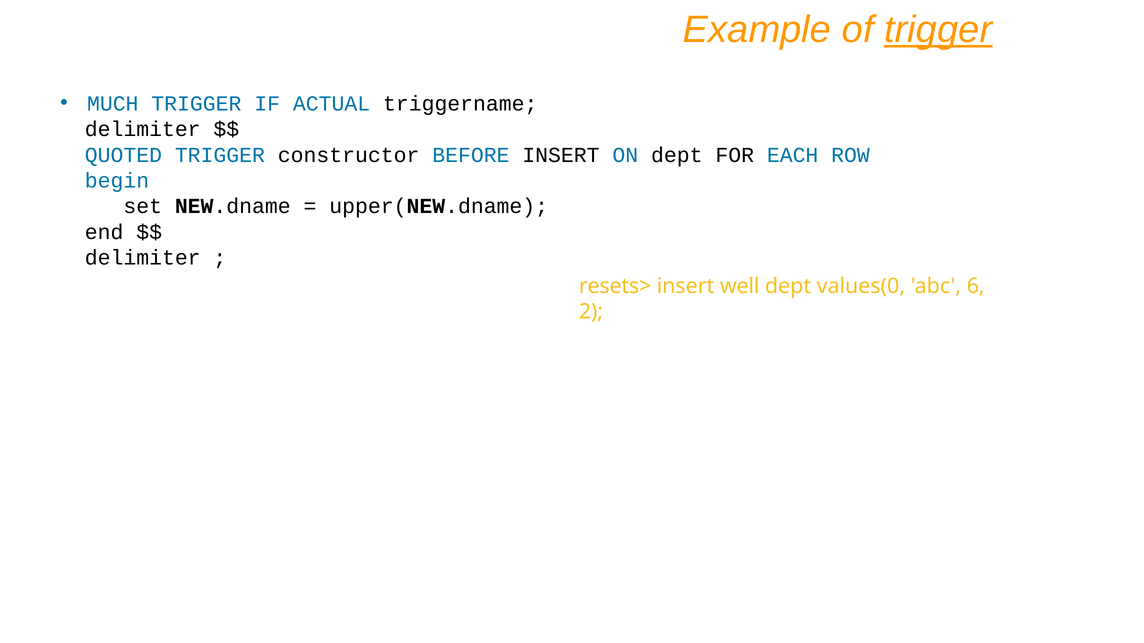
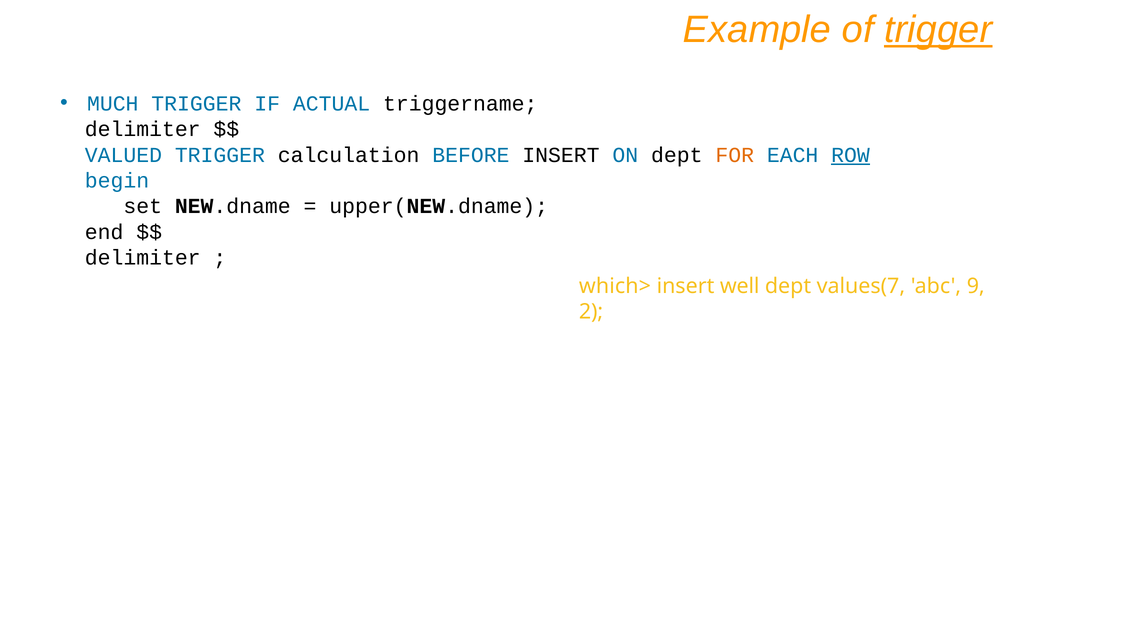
QUOTED: QUOTED -> VALUED
constructor: constructor -> calculation
FOR colour: black -> orange
ROW underline: none -> present
resets>: resets> -> which>
values(0: values(0 -> values(7
6: 6 -> 9
